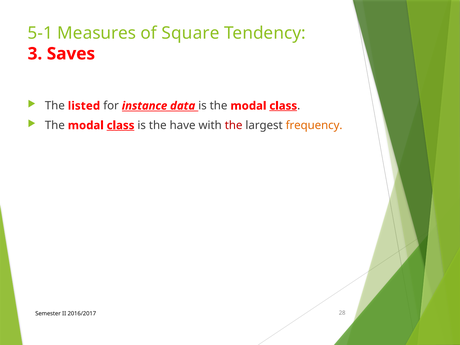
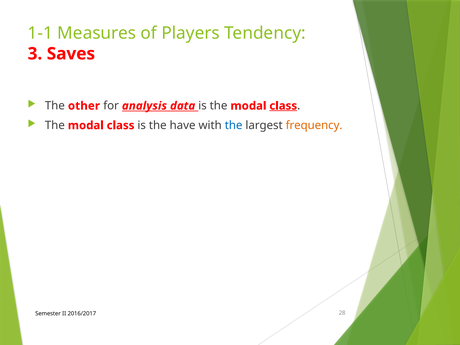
5-1: 5-1 -> 1-1
Square: Square -> Players
listed: listed -> other
instance: instance -> analysis
class at (121, 125) underline: present -> none
the at (234, 125) colour: red -> blue
